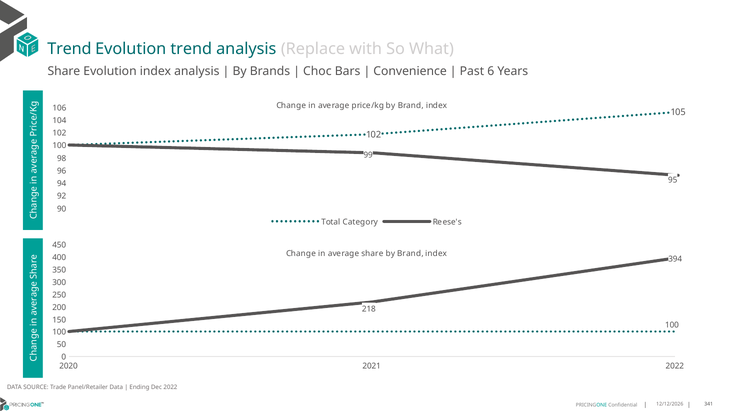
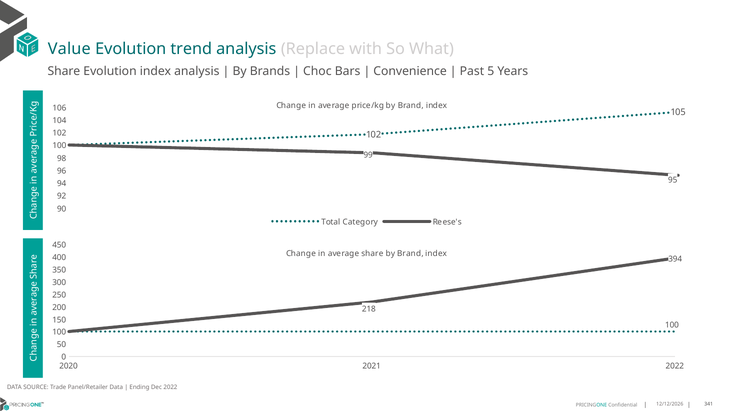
Trend at (69, 49): Trend -> Value
6: 6 -> 5
